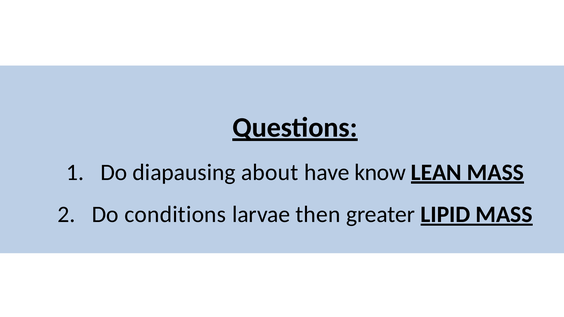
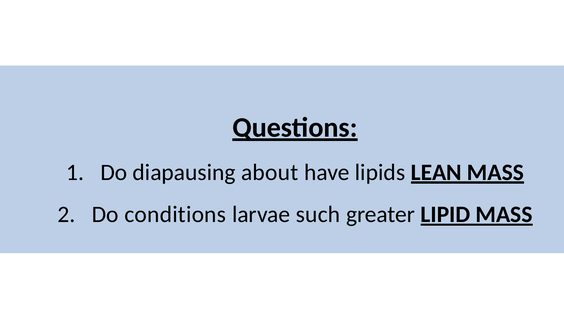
know: know -> lipids
then: then -> such
